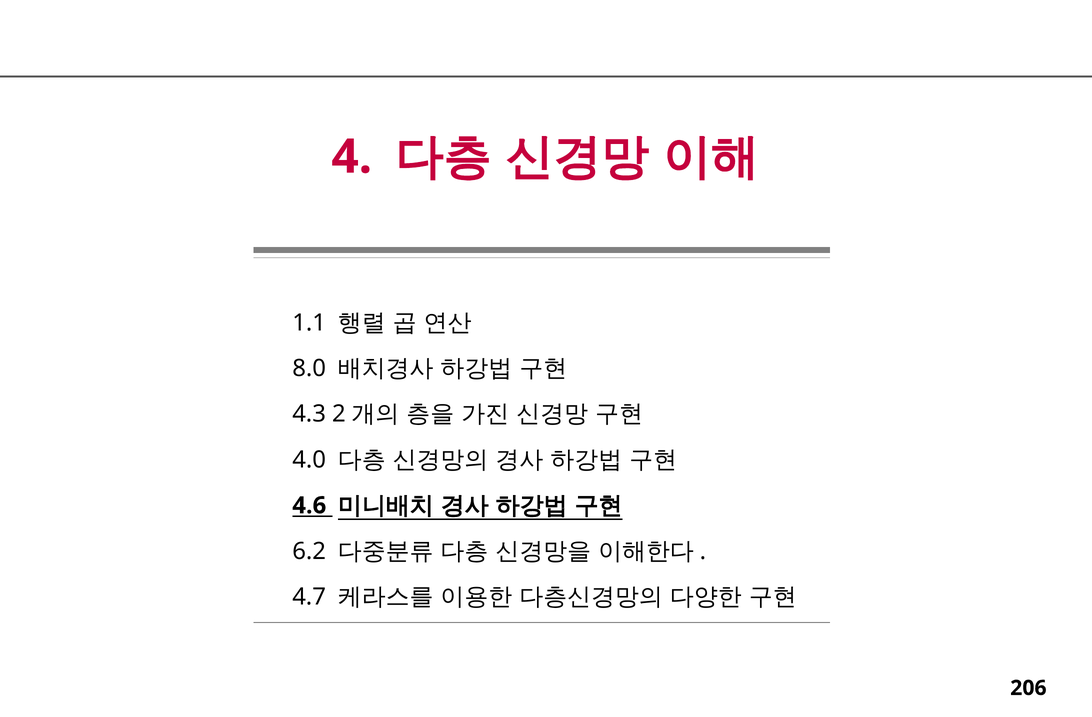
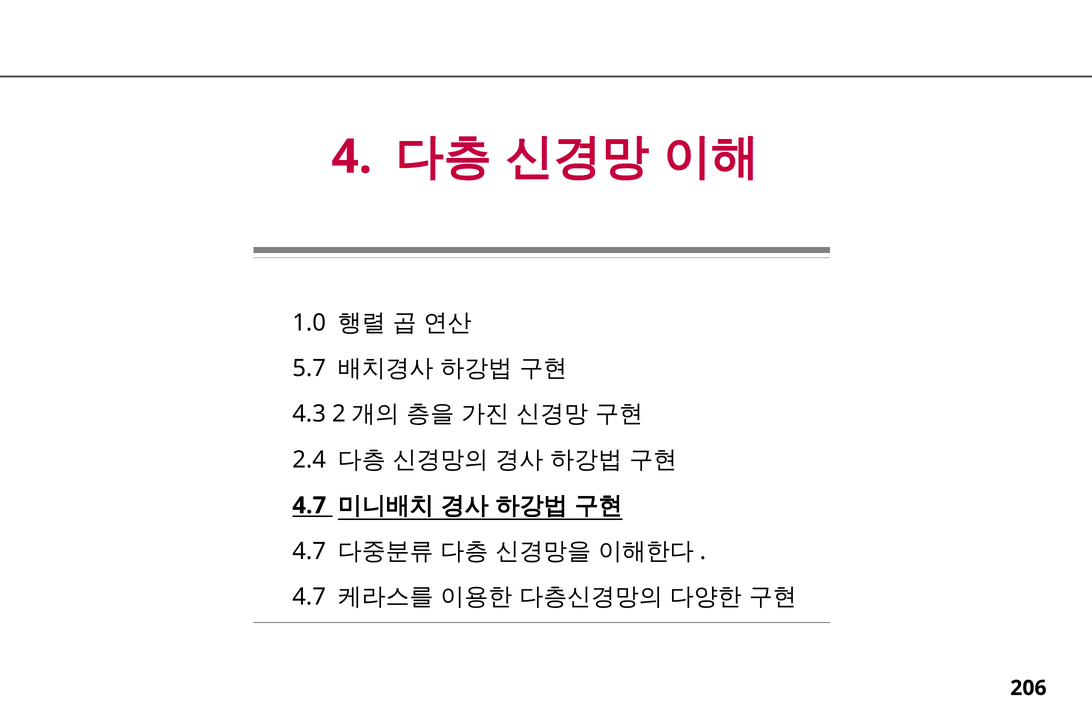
1.1: 1.1 -> 1.0
8.0: 8.0 -> 5.7
4.0: 4.0 -> 2.4
4.6 at (309, 506): 4.6 -> 4.7
6.2 at (309, 551): 6.2 -> 4.7
